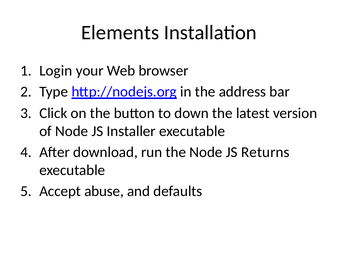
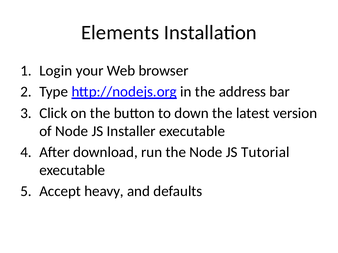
Returns: Returns -> Tutorial
abuse: abuse -> heavy
